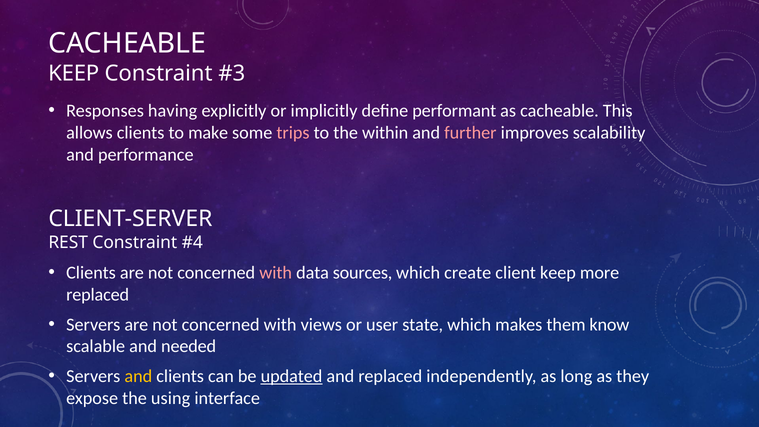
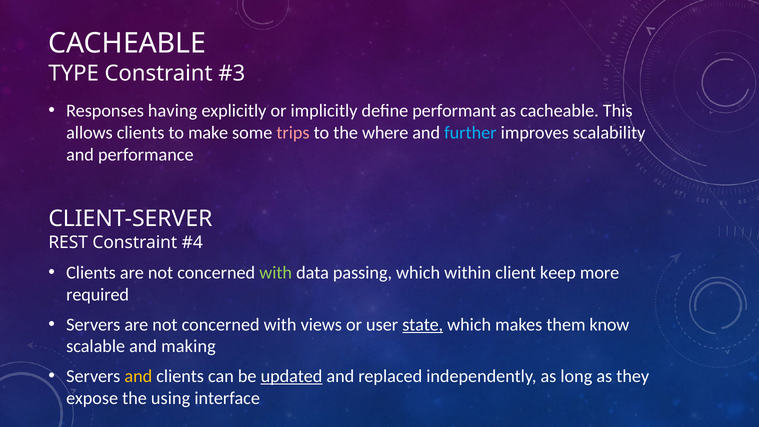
KEEP at (74, 73): KEEP -> TYPE
within: within -> where
further colour: pink -> light blue
with at (276, 273) colour: pink -> light green
sources: sources -> passing
create: create -> within
replaced at (98, 295): replaced -> required
state underline: none -> present
needed: needed -> making
